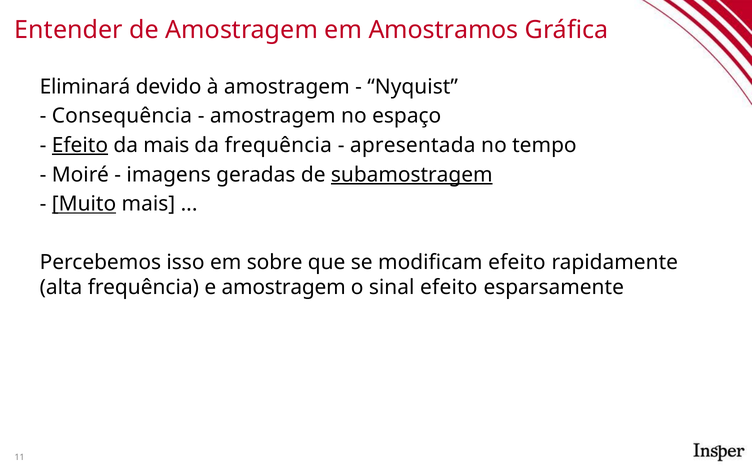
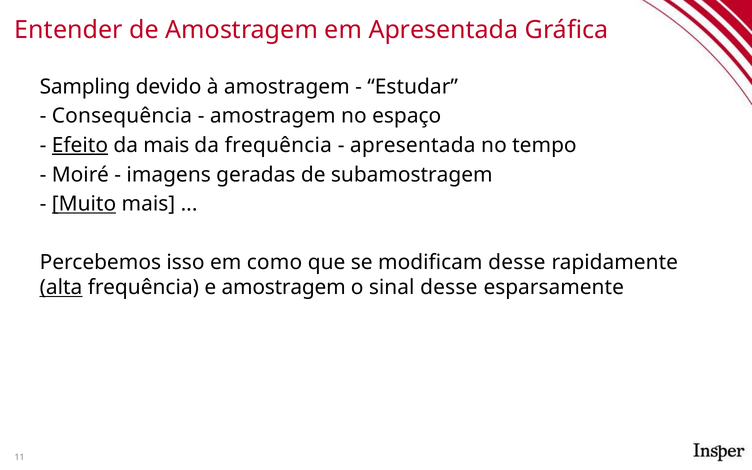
em Amostramos: Amostramos -> Apresentada
Eliminará: Eliminará -> Sampling
Nyquist: Nyquist -> Estudar
subamostragem underline: present -> none
sobre: sobre -> como
modificam efeito: efeito -> desse
alta underline: none -> present
sinal efeito: efeito -> desse
